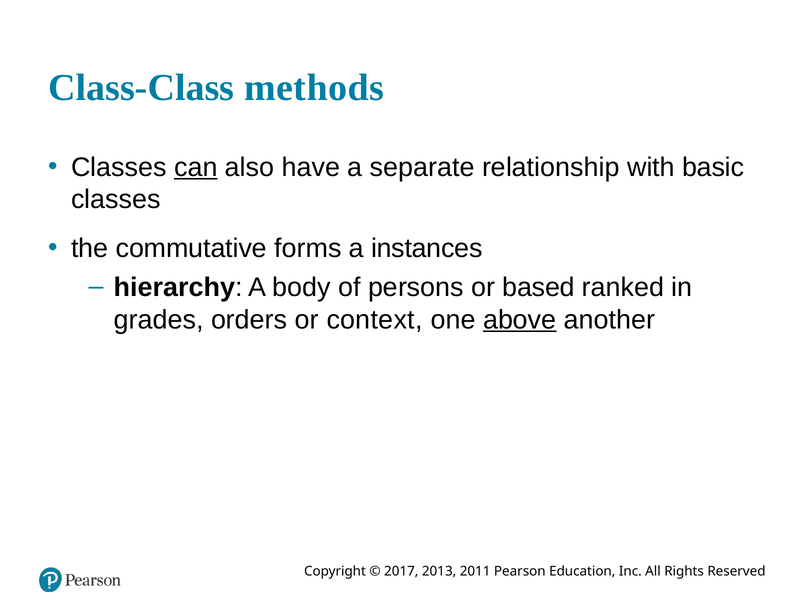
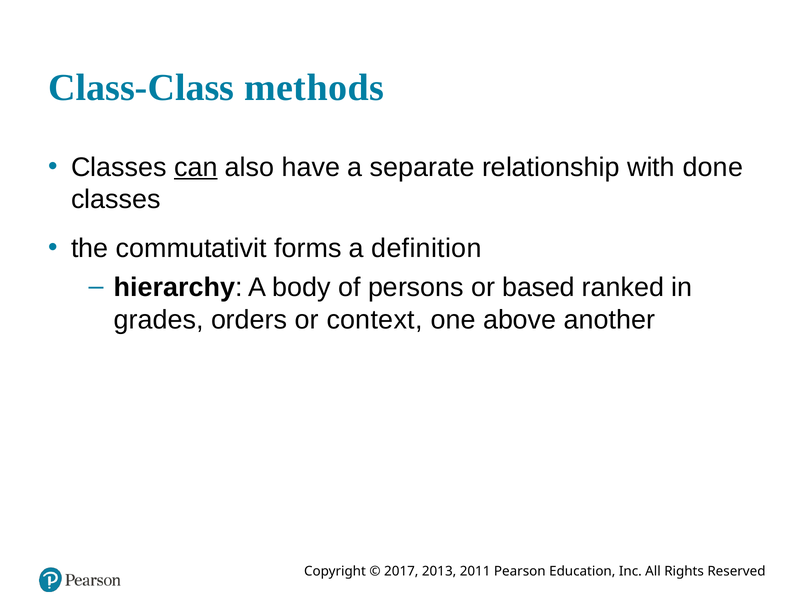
basic: basic -> done
commutative: commutative -> commutativit
instances: instances -> definition
above underline: present -> none
